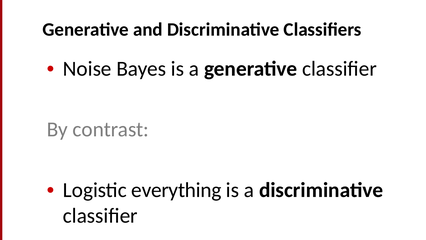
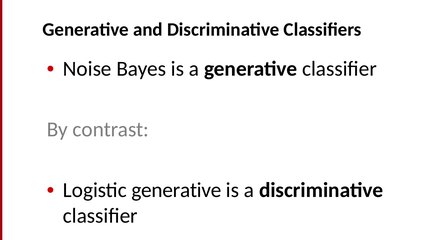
Logistic everything: everything -> generative
